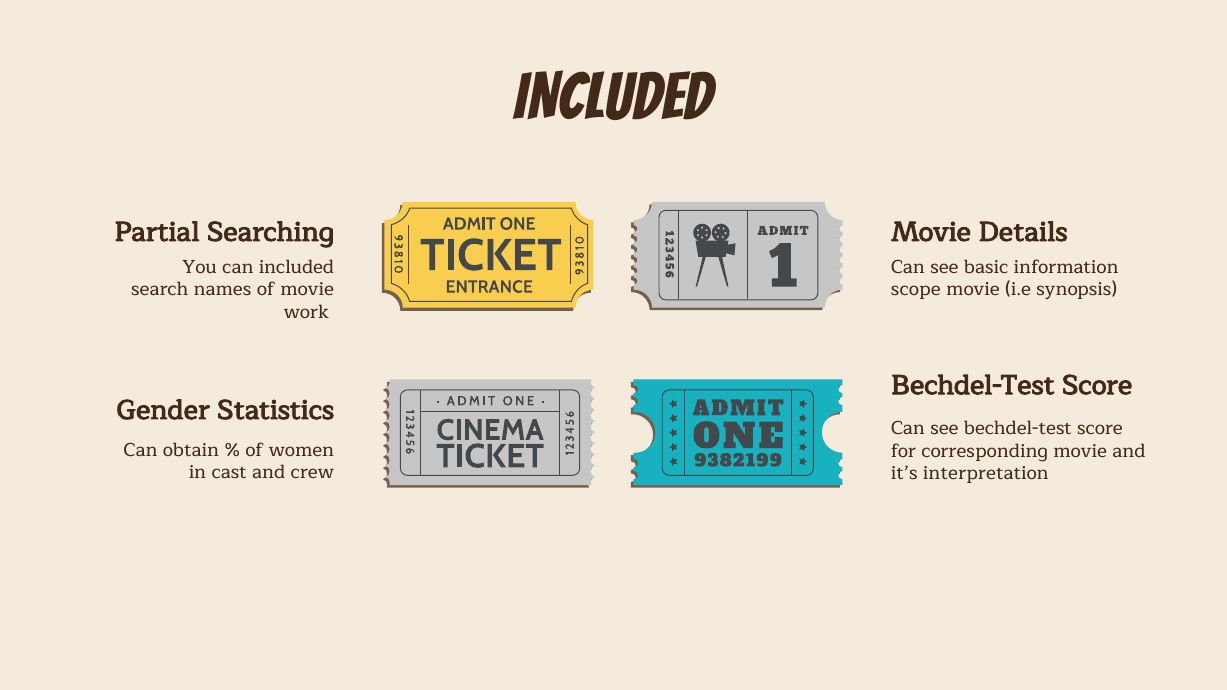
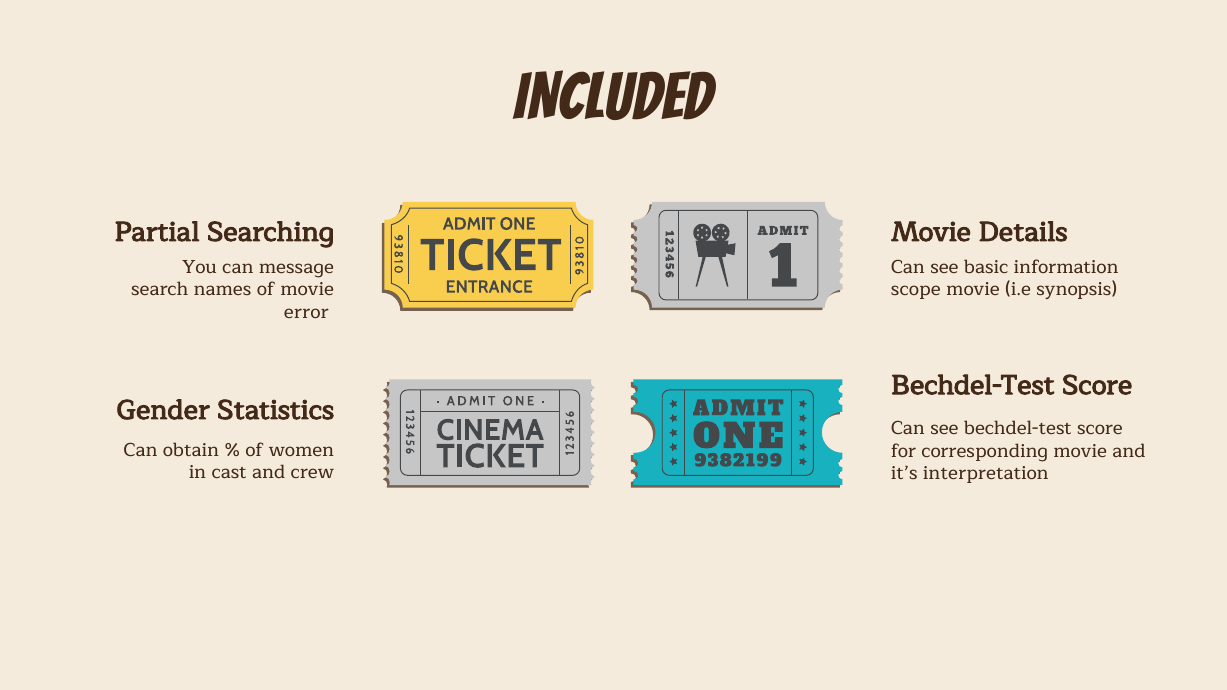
can included: included -> message
work: work -> error
